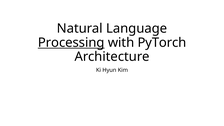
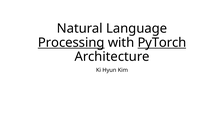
PyTorch underline: none -> present
